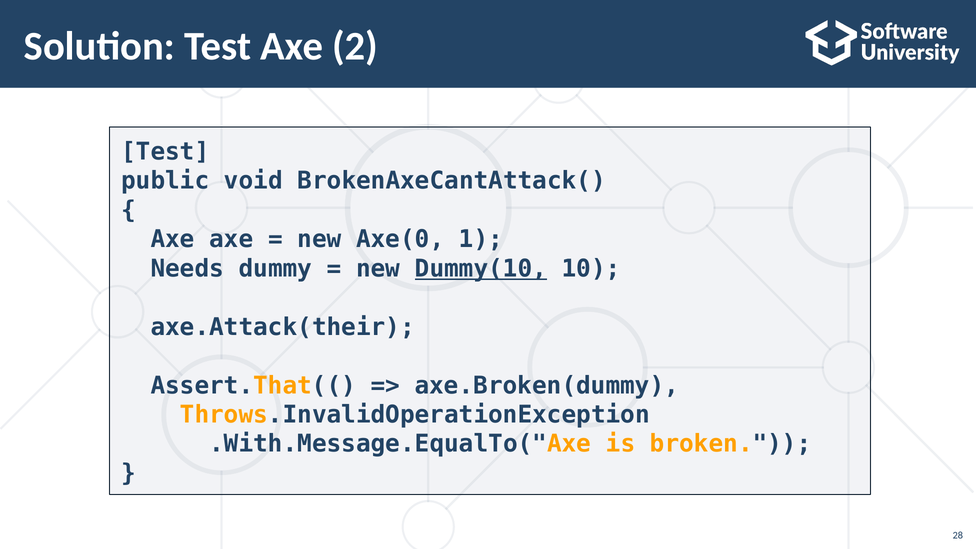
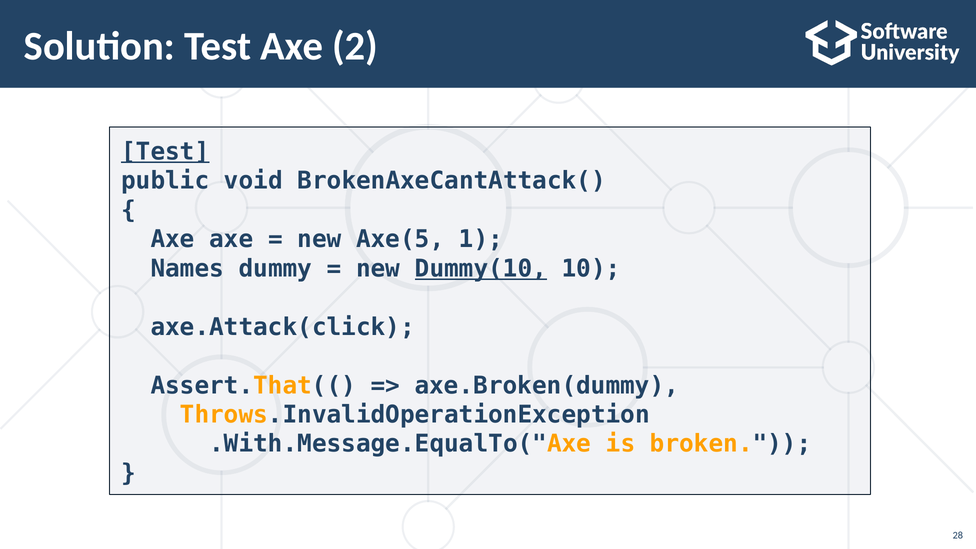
Test at (165, 152) underline: none -> present
Axe(0: Axe(0 -> Axe(5
Needs: Needs -> Names
axe.Attack(their: axe.Attack(their -> axe.Attack(click
